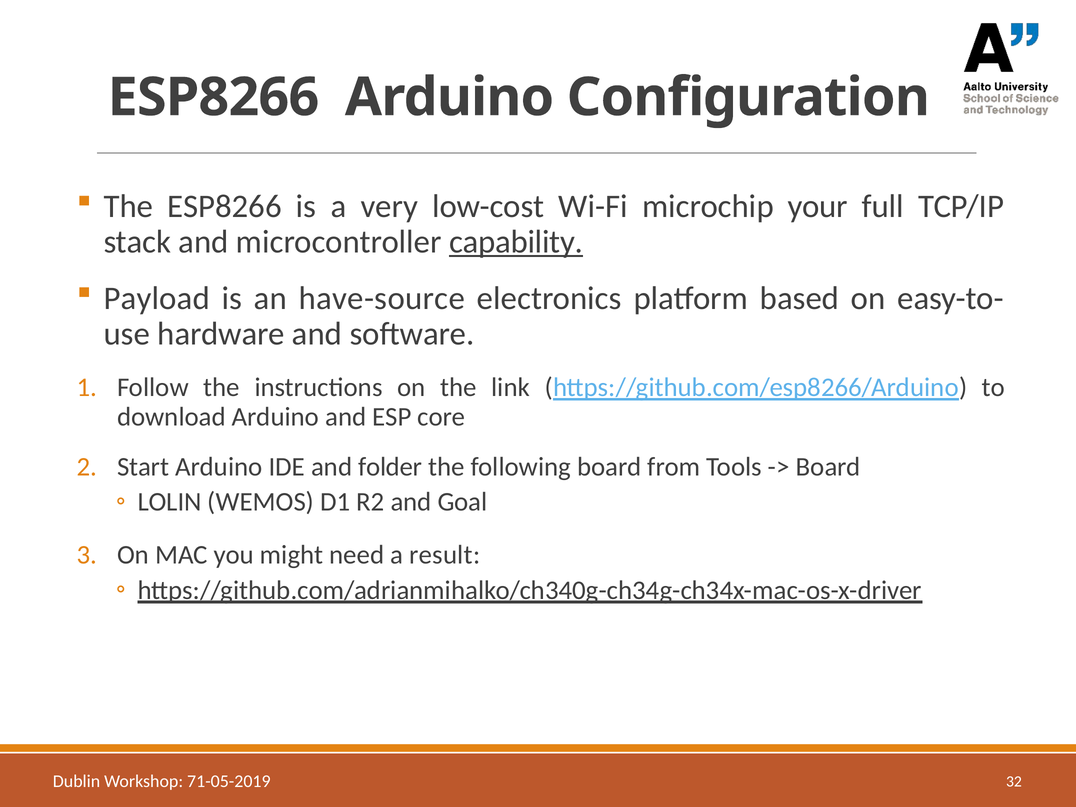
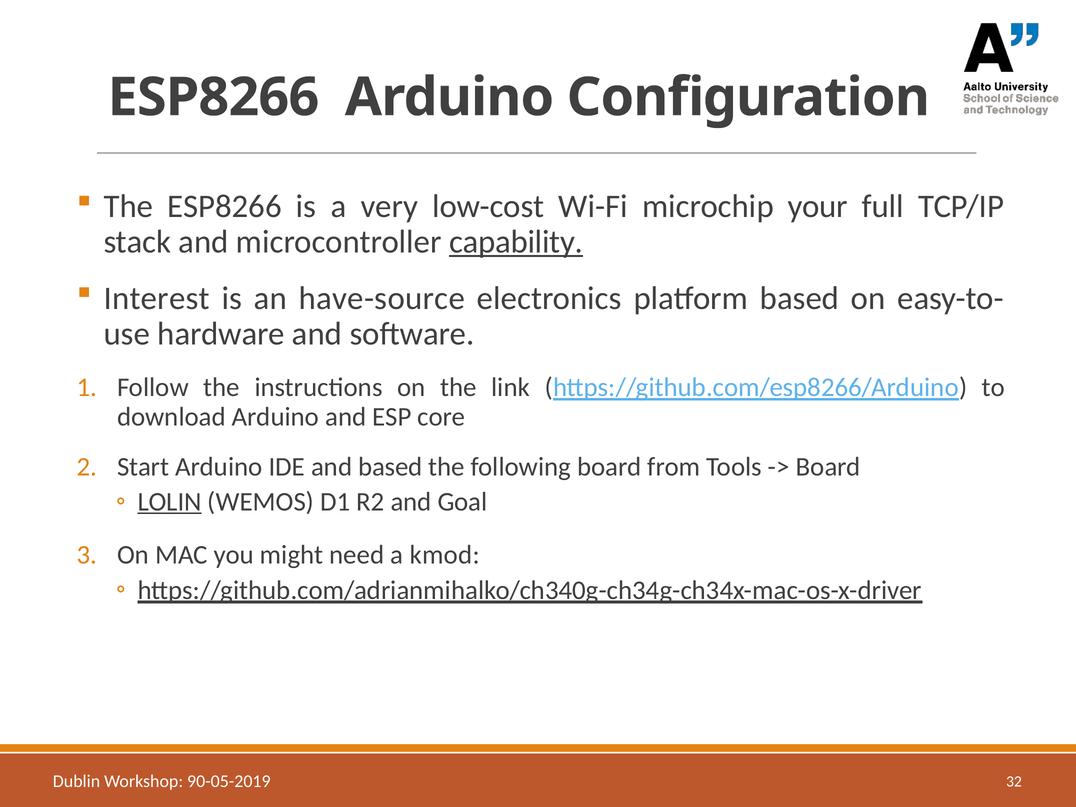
Payload: Payload -> Interest
and folder: folder -> based
LOLIN underline: none -> present
result: result -> kmod
71-05-2019: 71-05-2019 -> 90-05-2019
